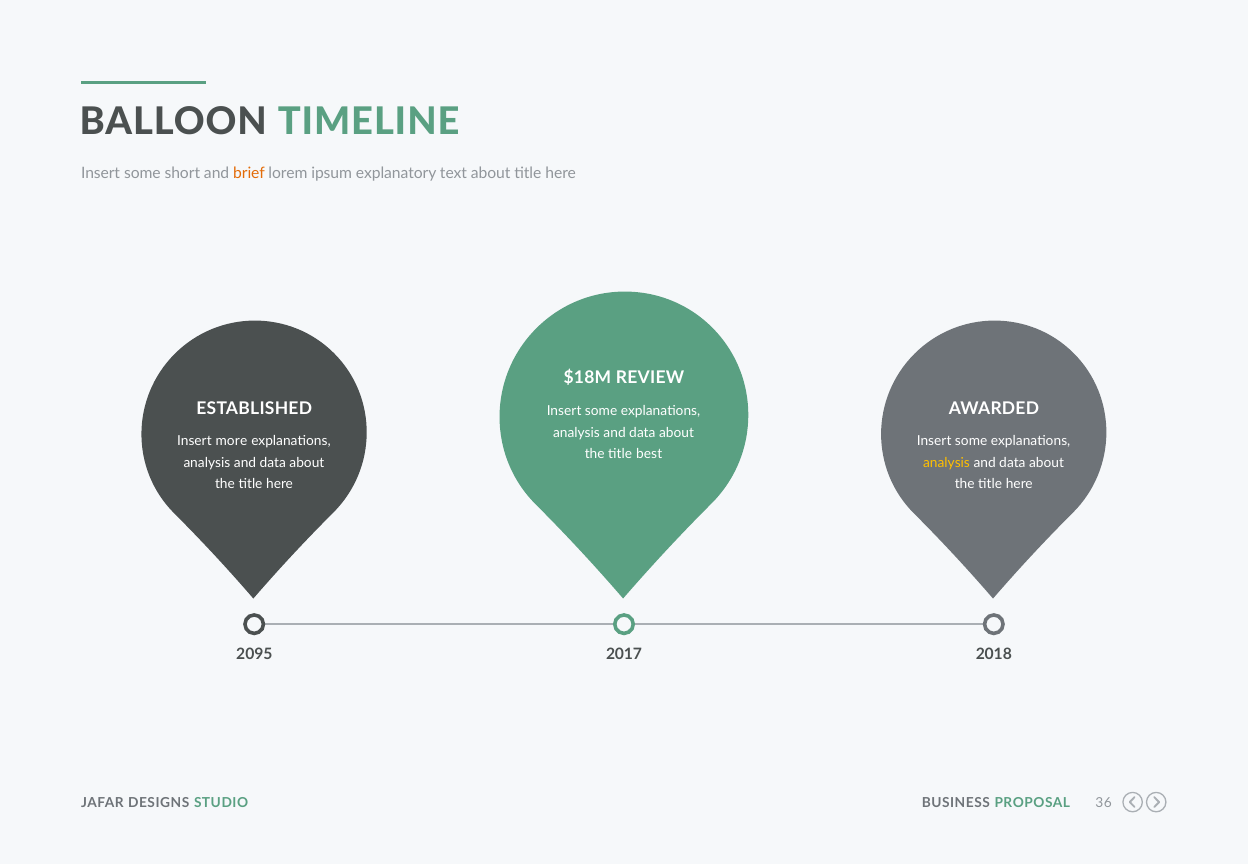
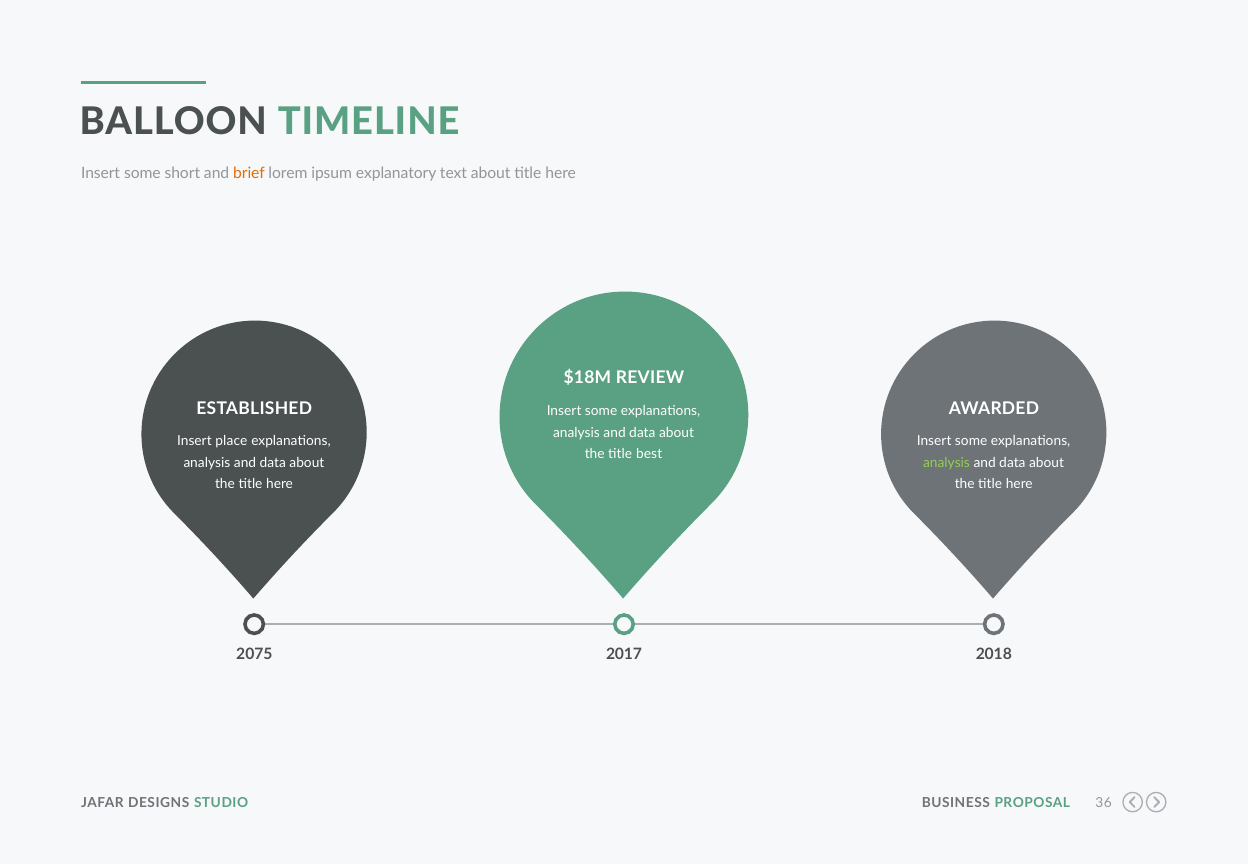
more: more -> place
analysis at (947, 463) colour: yellow -> light green
2095: 2095 -> 2075
